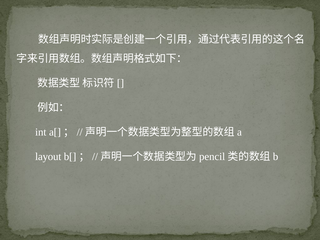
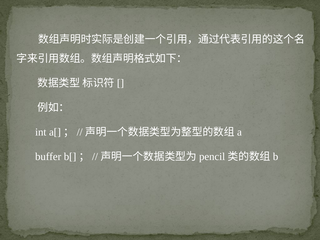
layout: layout -> buffer
